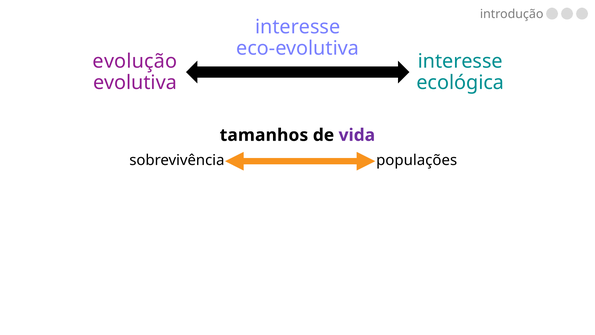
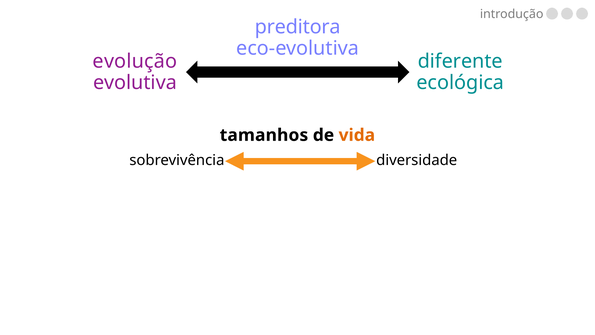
interesse at (298, 27): interesse -> preditora
interesse at (460, 61): interesse -> diferente
vida colour: purple -> orange
populações: populações -> diversidade
